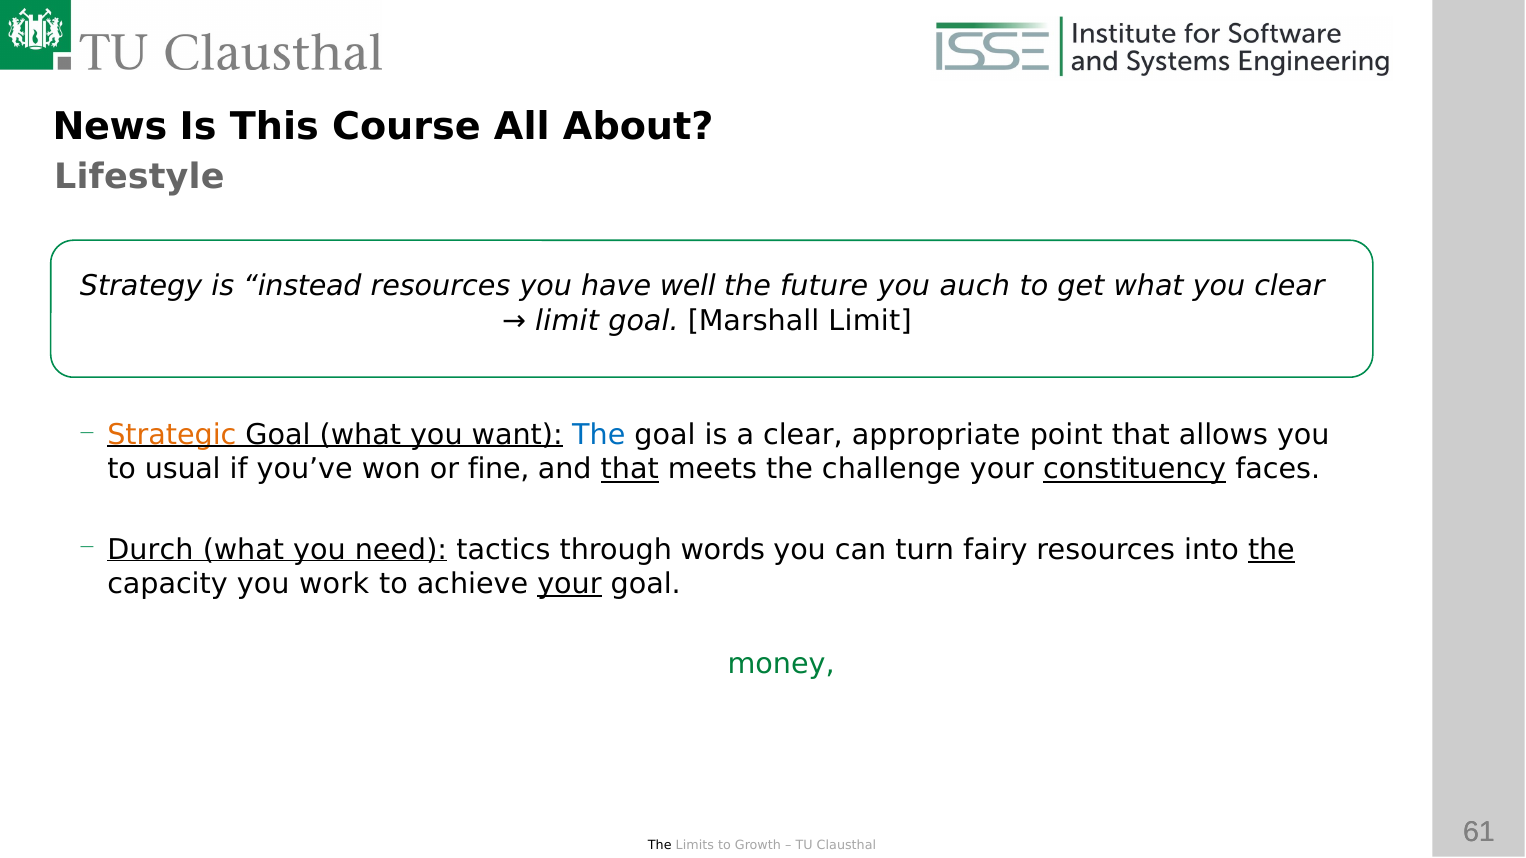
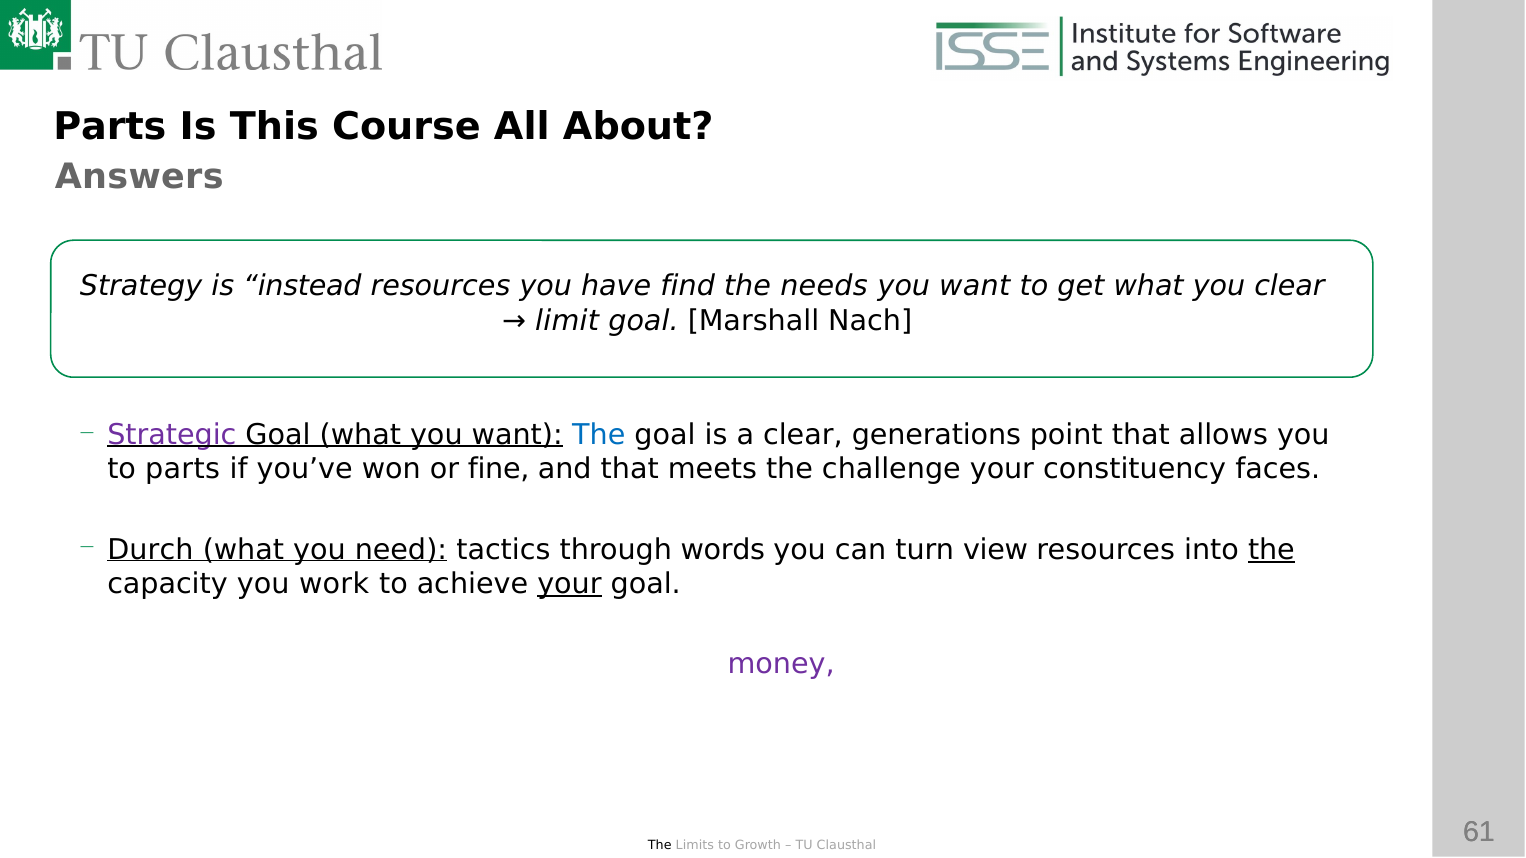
News at (110, 127): News -> Parts
Lifestyle: Lifestyle -> Answers
well: well -> find
future: future -> needs
auch at (975, 287): auch -> want
Marshall Limit: Limit -> Nach
Strategic colour: orange -> purple
appropriate: appropriate -> generations
to usual: usual -> parts
that at (630, 470) underline: present -> none
constituency at (1135, 470) underline: present -> none
fairy: fairy -> view
money colour: green -> purple
